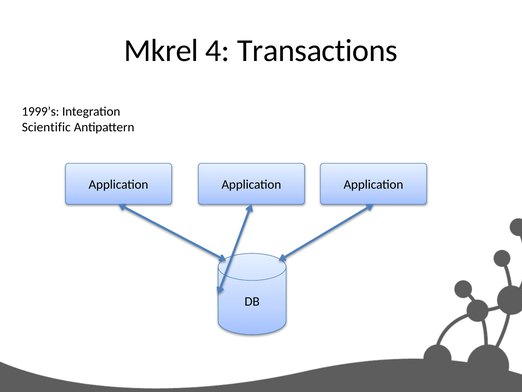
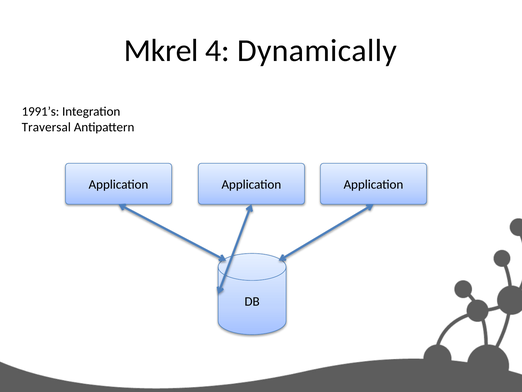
Transactions: Transactions -> Dynamically
1999’s: 1999’s -> 1991’s
Scientific: Scientific -> Traversal
